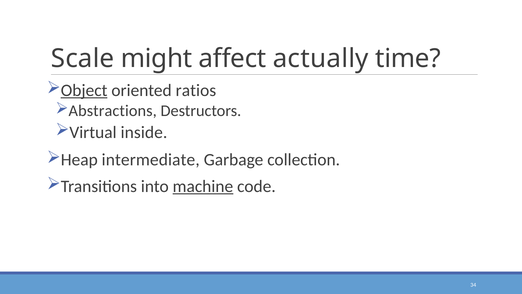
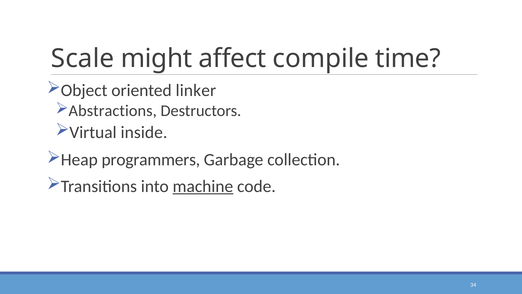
actually: actually -> compile
Object underline: present -> none
ratios: ratios -> linker
intermediate: intermediate -> programmers
